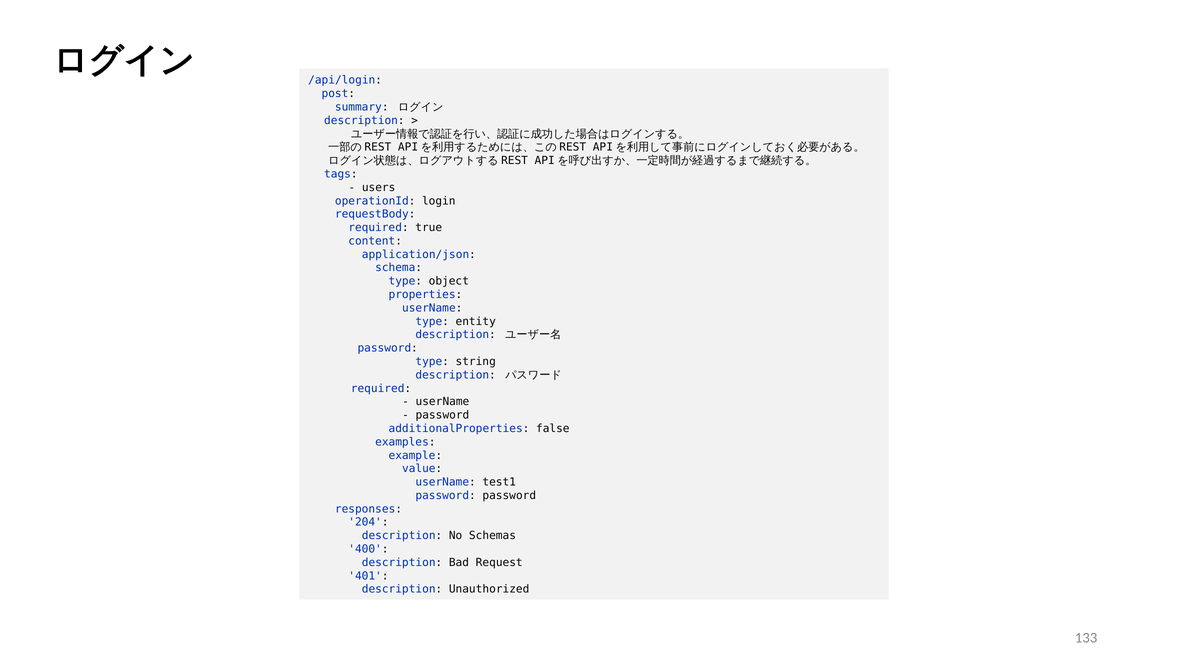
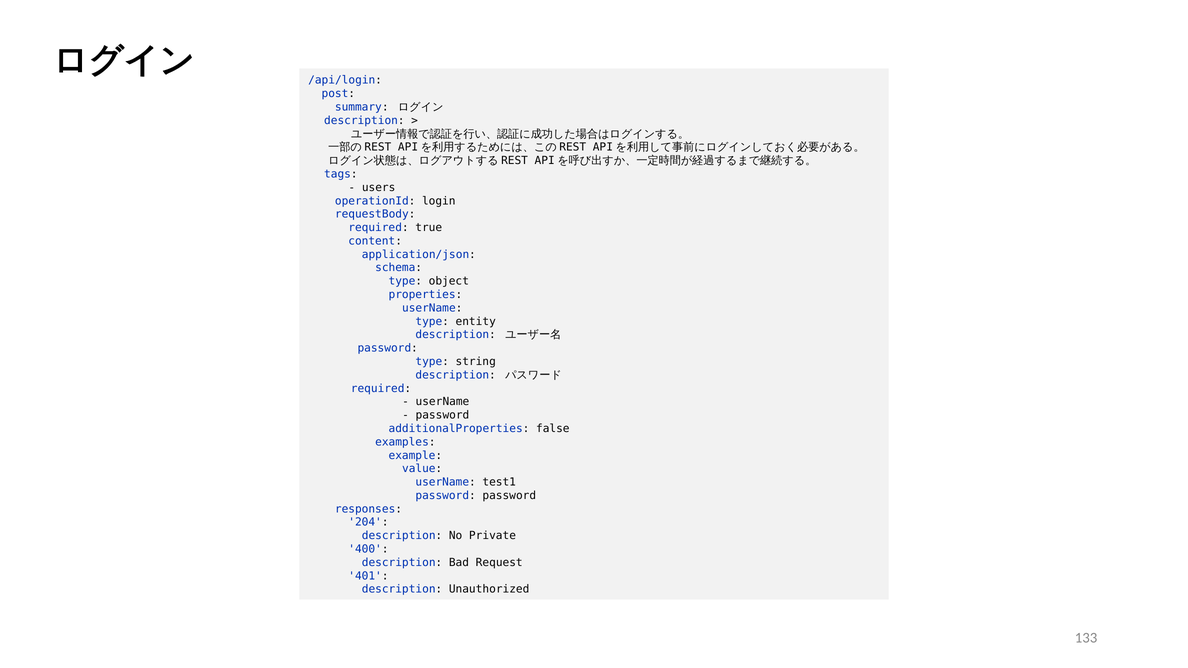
Schemas: Schemas -> Private
